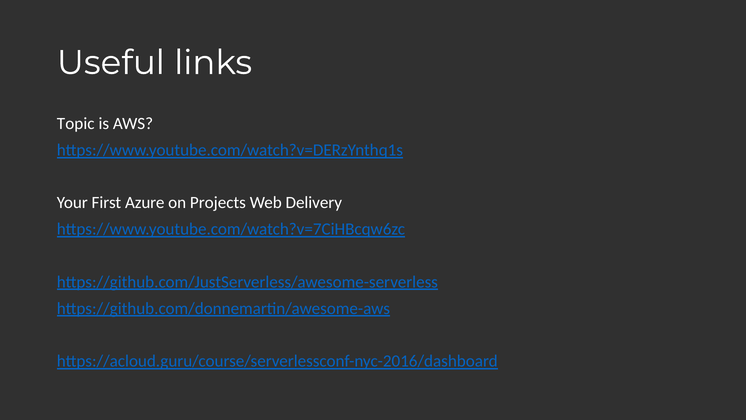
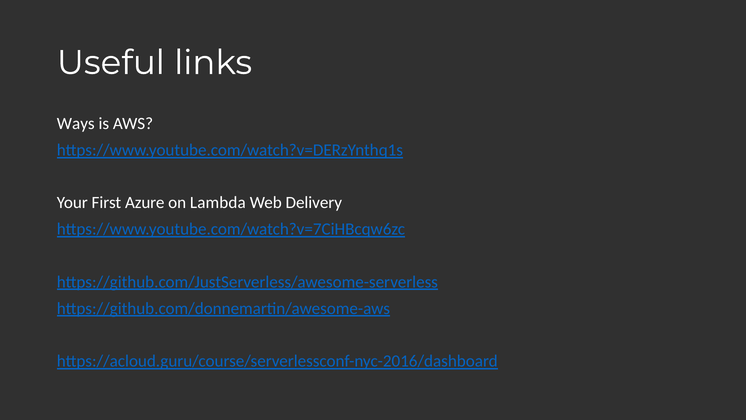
Topic: Topic -> Ways
Projects: Projects -> Lambda
